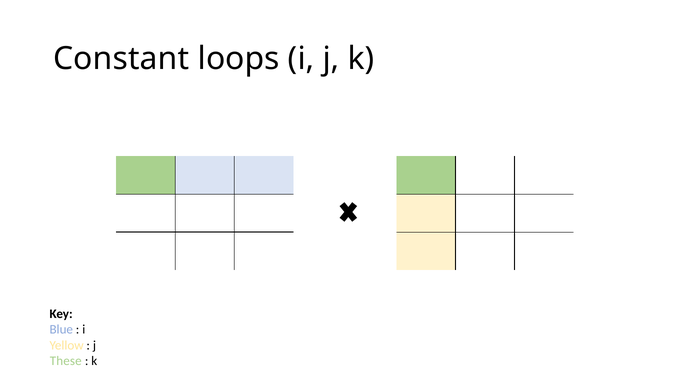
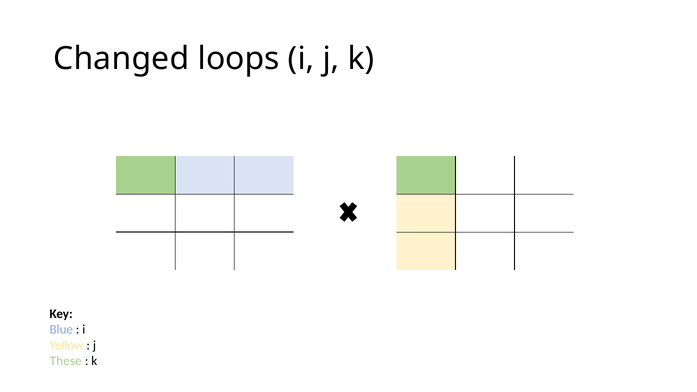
Constant: Constant -> Changed
